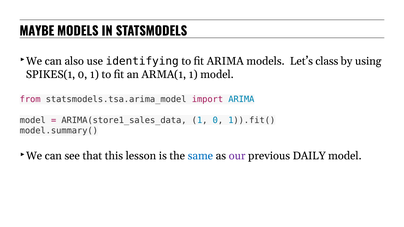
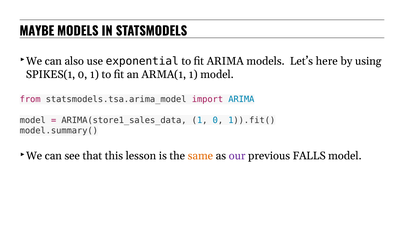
identifying: identifying -> exponential
class: class -> here
same colour: blue -> orange
DAILY: DAILY -> FALLS
